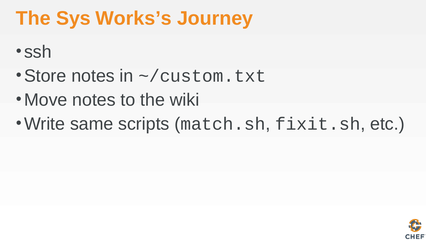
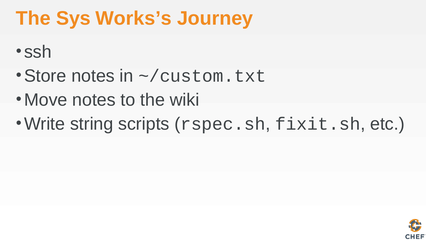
same: same -> string
match.sh: match.sh -> rspec.sh
